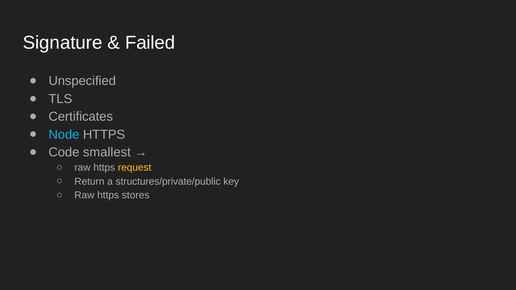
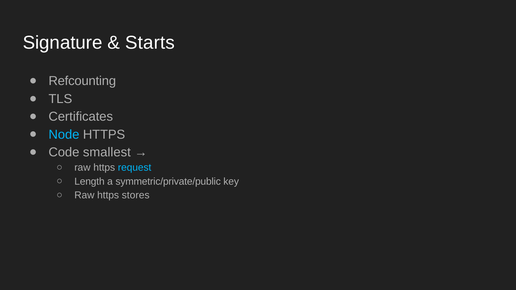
Failed: Failed -> Starts
Unspecified: Unspecified -> Refcounting
request colour: yellow -> light blue
Return: Return -> Length
structures/private/public: structures/private/public -> symmetric/private/public
